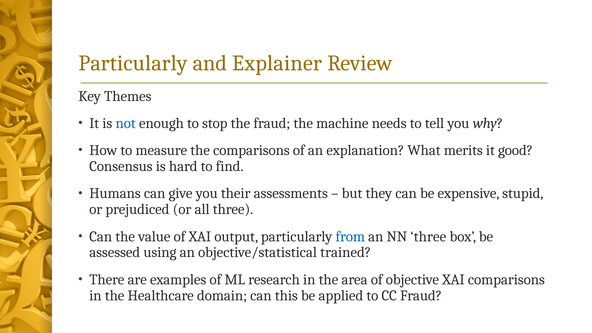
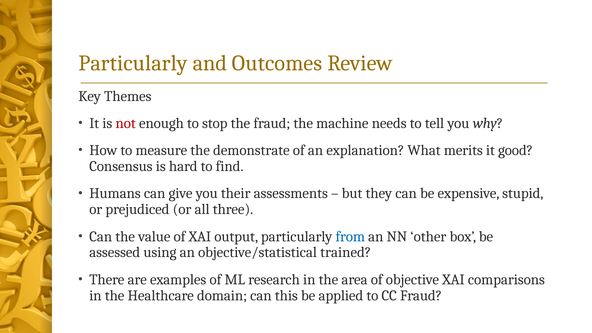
Explainer: Explainer -> Outcomes
not colour: blue -> red
the comparisons: comparisons -> demonstrate
NN three: three -> other
